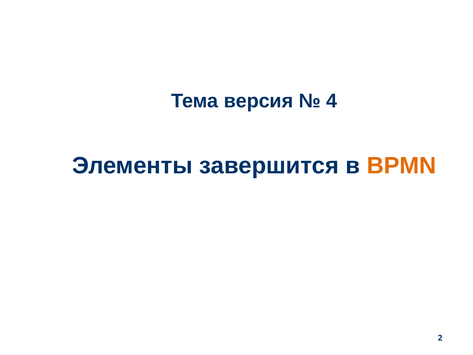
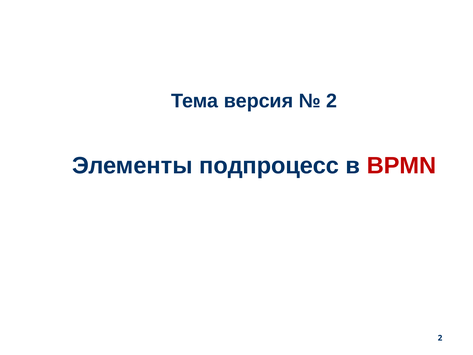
4 at (332, 101): 4 -> 2
завершится: завершится -> подпроцесс
BPMN colour: orange -> red
